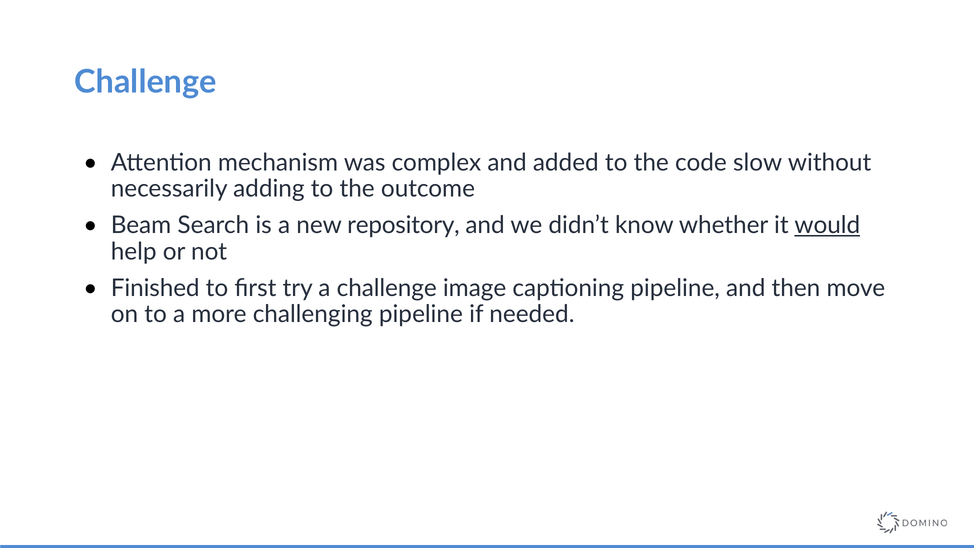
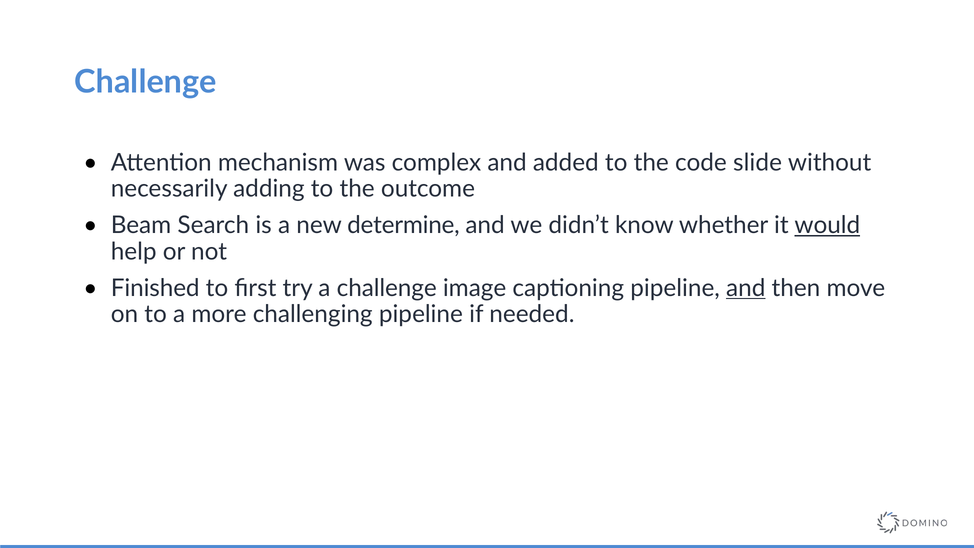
slow: slow -> slide
repository: repository -> determine
and at (746, 288) underline: none -> present
